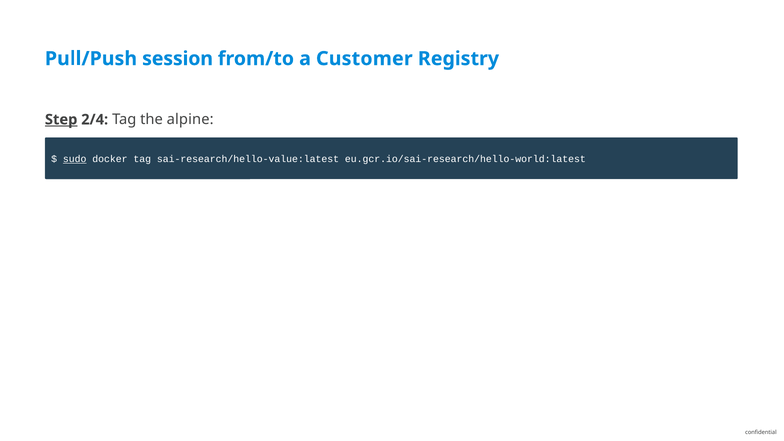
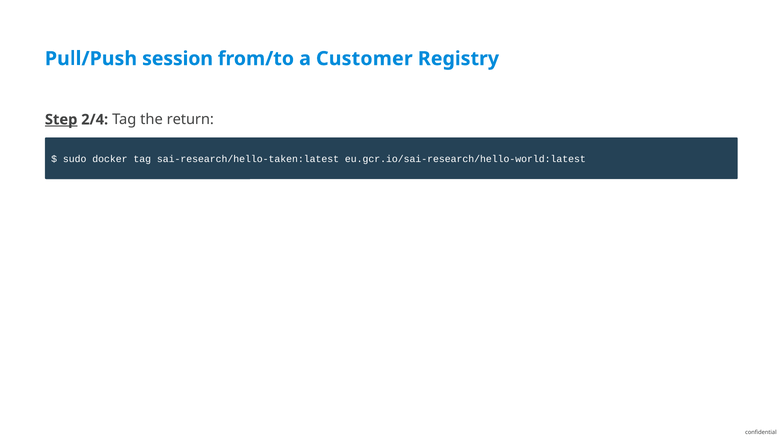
alpine: alpine -> return
sudo underline: present -> none
sai-research/hello-value:latest: sai-research/hello-value:latest -> sai-research/hello-taken:latest
